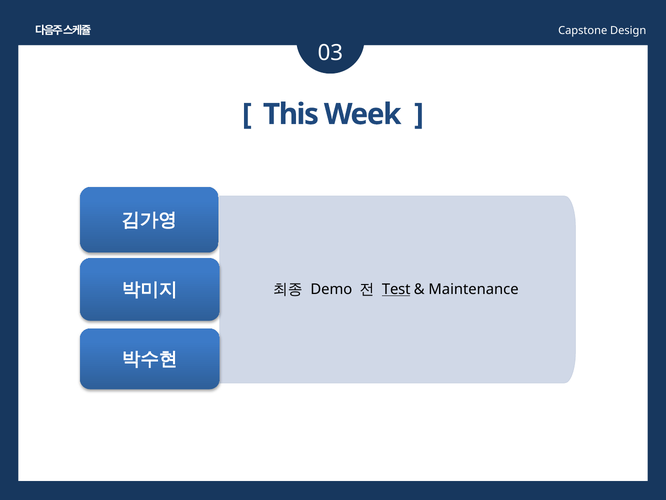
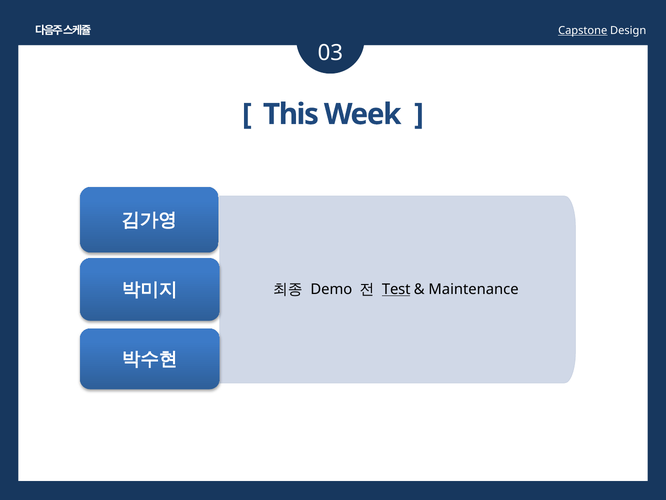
Capstone underline: none -> present
